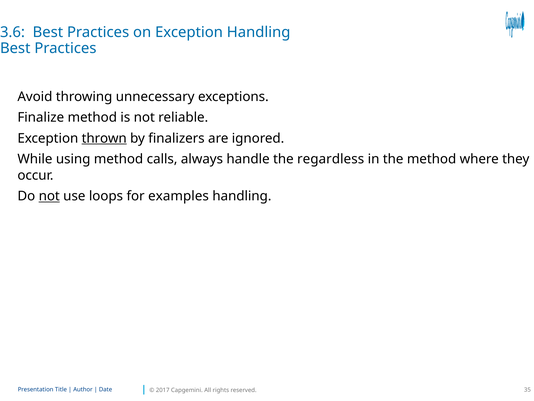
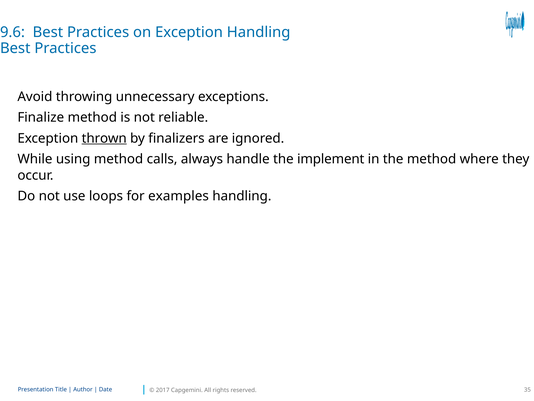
3.6: 3.6 -> 9.6
regardless: regardless -> implement
not at (49, 196) underline: present -> none
